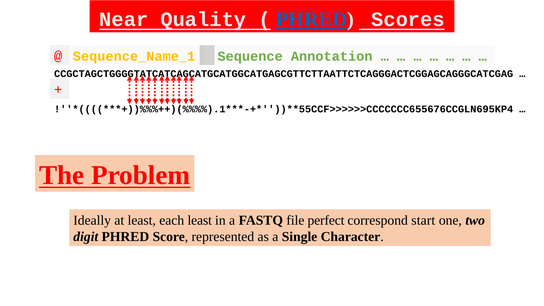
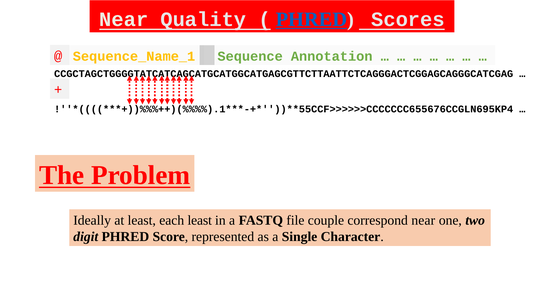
perfect: perfect -> couple
correspond start: start -> near
